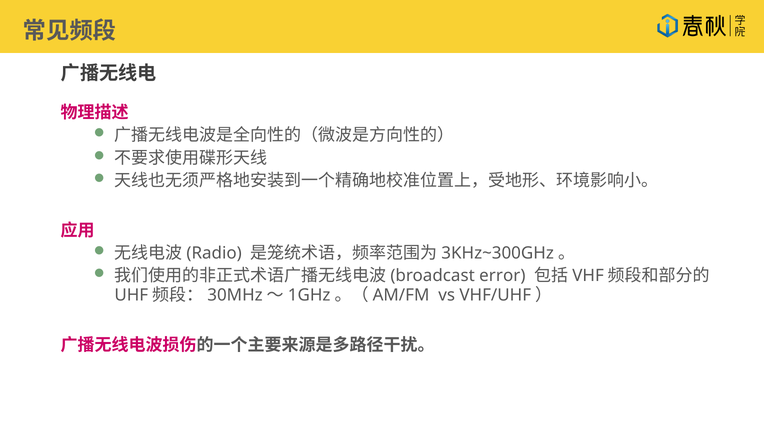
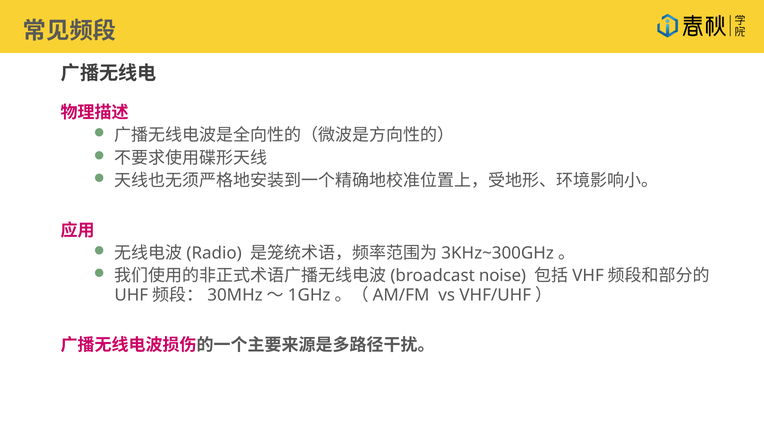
error: error -> noise
